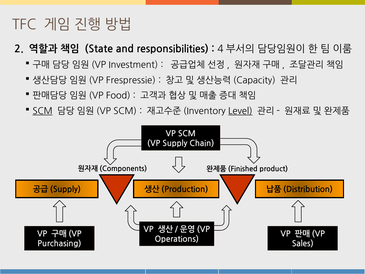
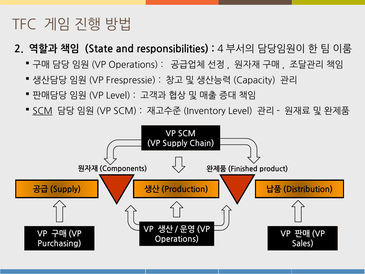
Investment at (133, 65): Investment -> Operations
Food at (118, 96): Food -> Level
Level at (240, 111) underline: present -> none
